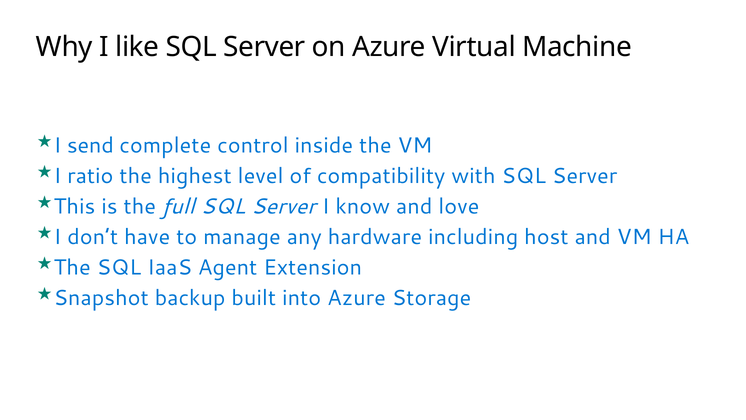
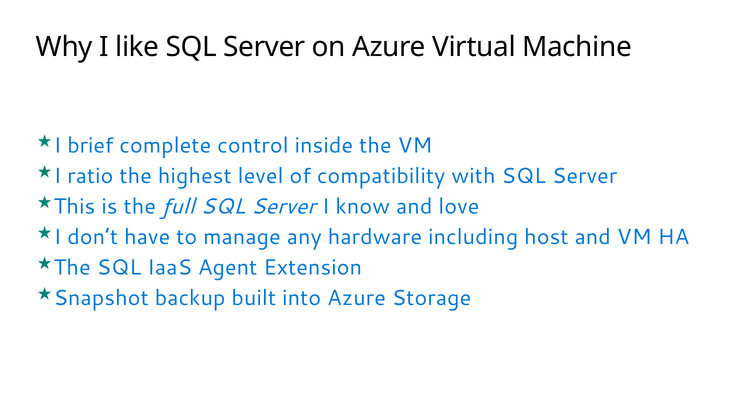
send: send -> brief
